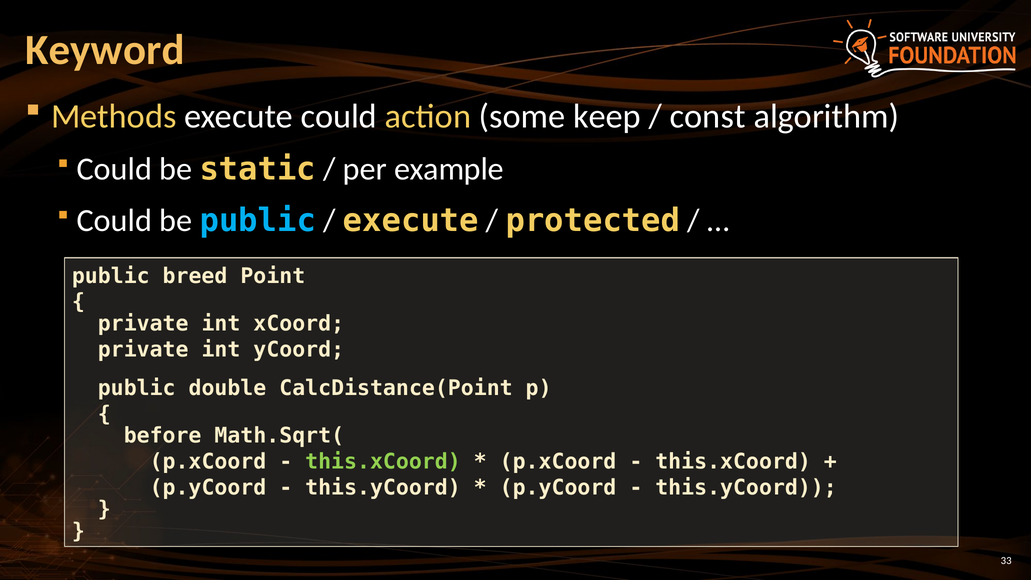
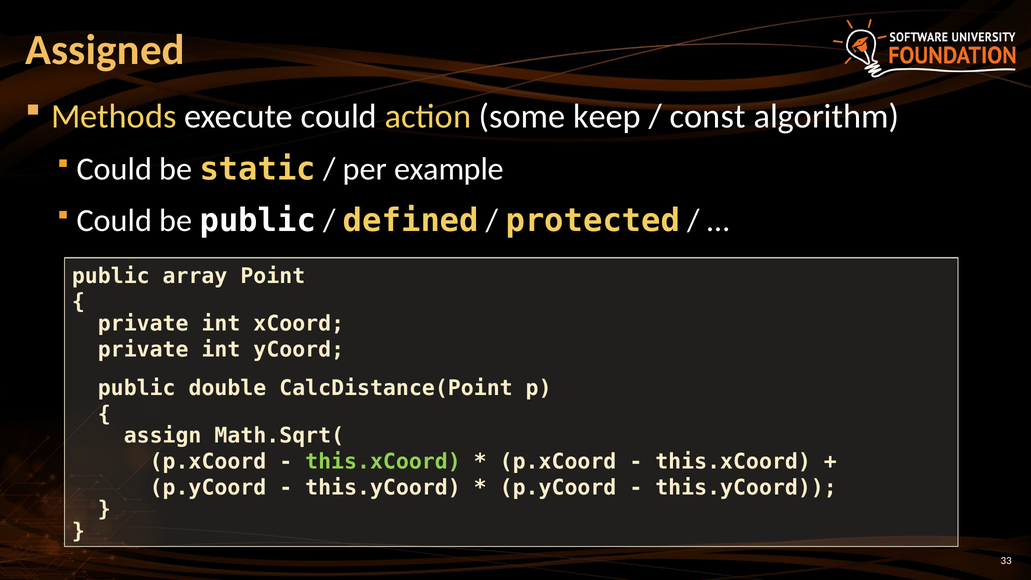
Keyword: Keyword -> Assigned
public at (258, 221) colour: light blue -> white
execute at (411, 221): execute -> defined
breed: breed -> array
before: before -> assign
